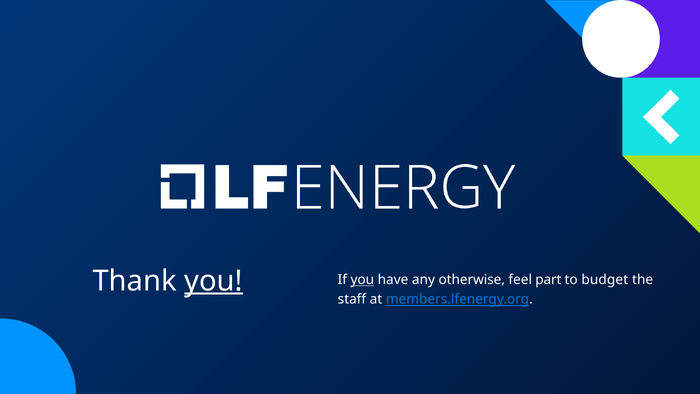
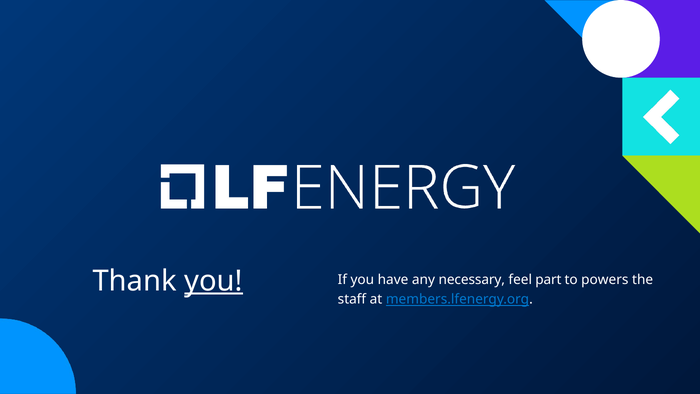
you at (362, 280) underline: present -> none
otherwise: otherwise -> necessary
budget: budget -> powers
